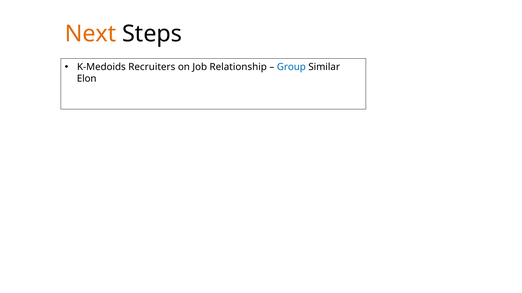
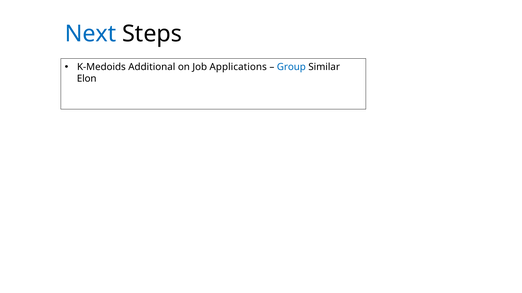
Next colour: orange -> blue
Recruiters: Recruiters -> Additional
Relationship: Relationship -> Applications
